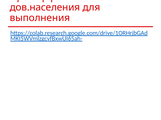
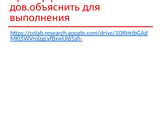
дов.населения: дов.населения -> дов.объяснить
